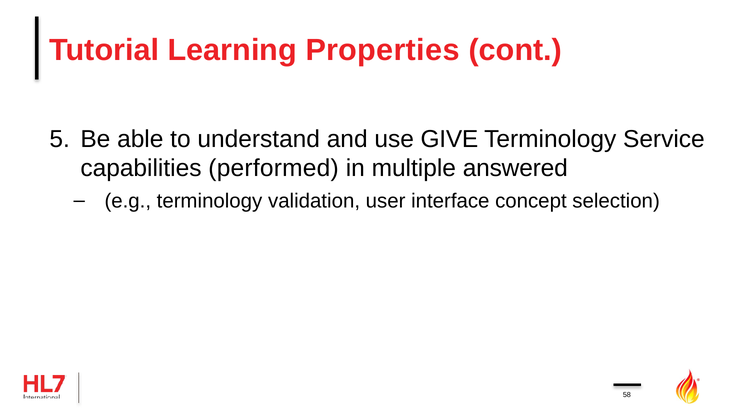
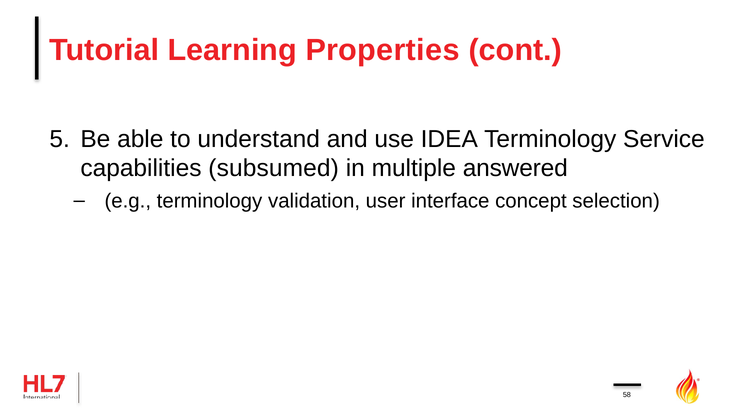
GIVE: GIVE -> IDEA
performed: performed -> subsumed
